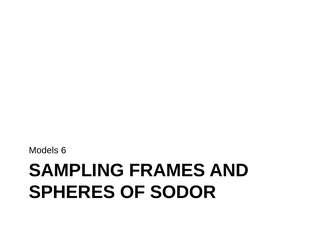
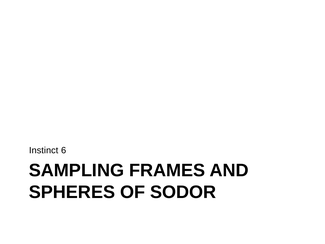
Models: Models -> Instinct
